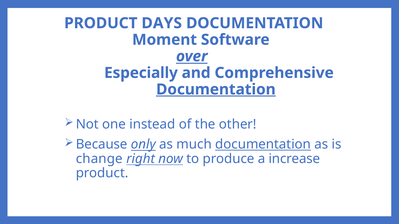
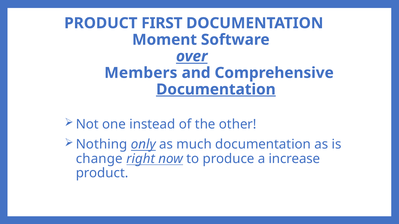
DAYS: DAYS -> FIRST
Especially: Especially -> Members
Because: Because -> Nothing
documentation at (263, 145) underline: present -> none
